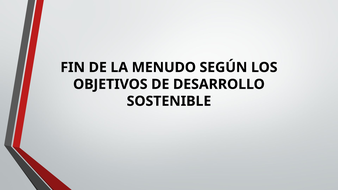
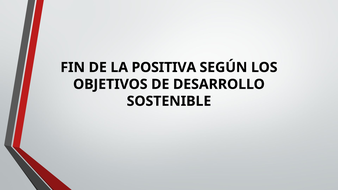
MENUDO: MENUDO -> POSITIVA
